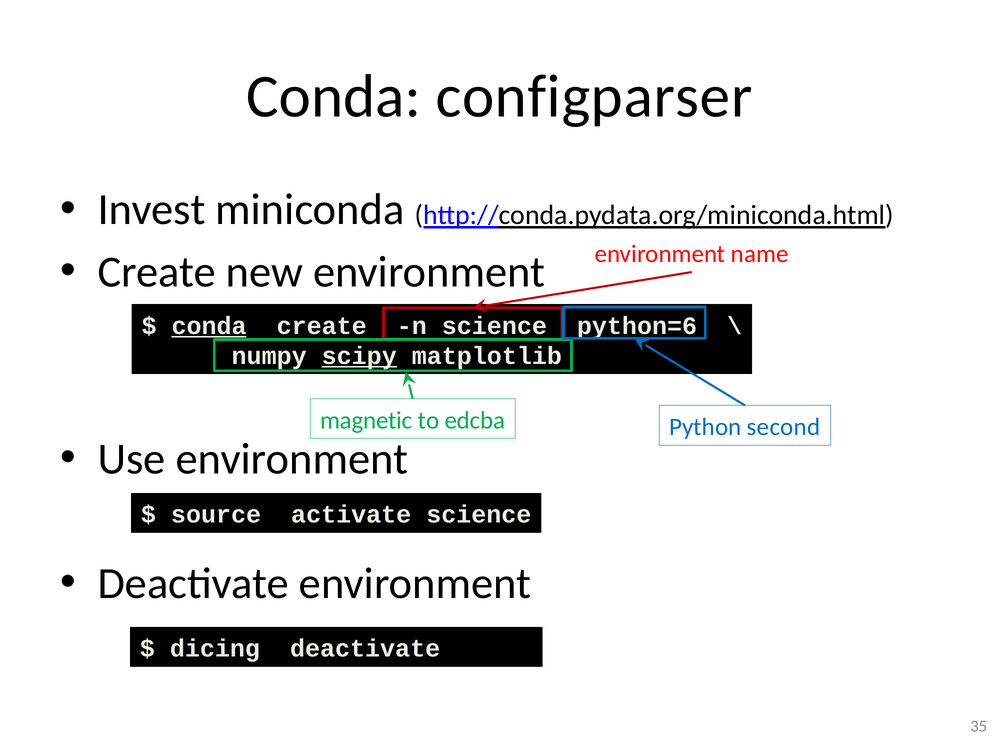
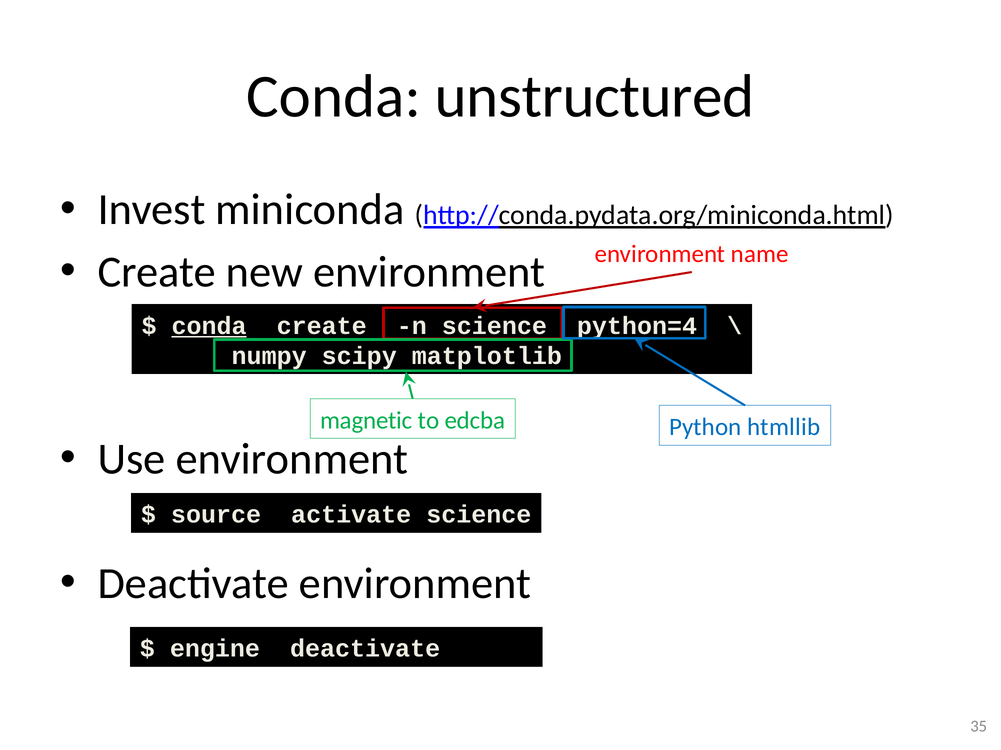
configparser: configparser -> unstructured
python=6: python=6 -> python=4
scipy underline: present -> none
second: second -> htmllib
dicing: dicing -> engine
